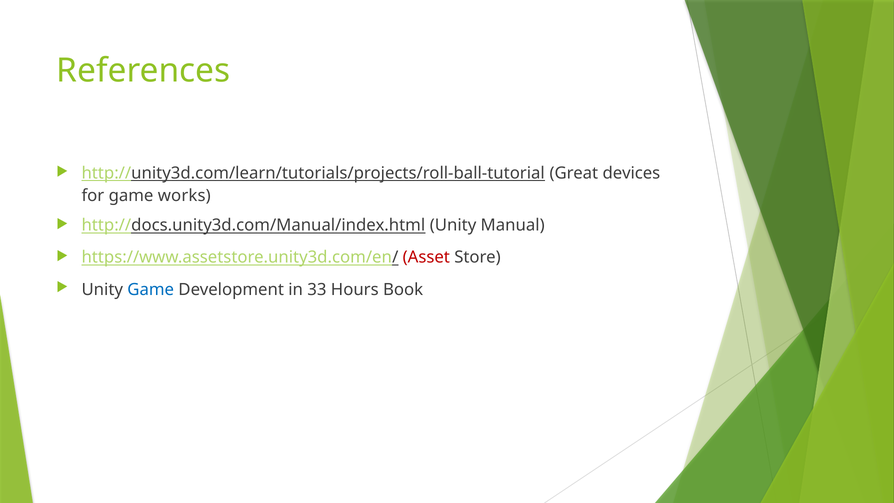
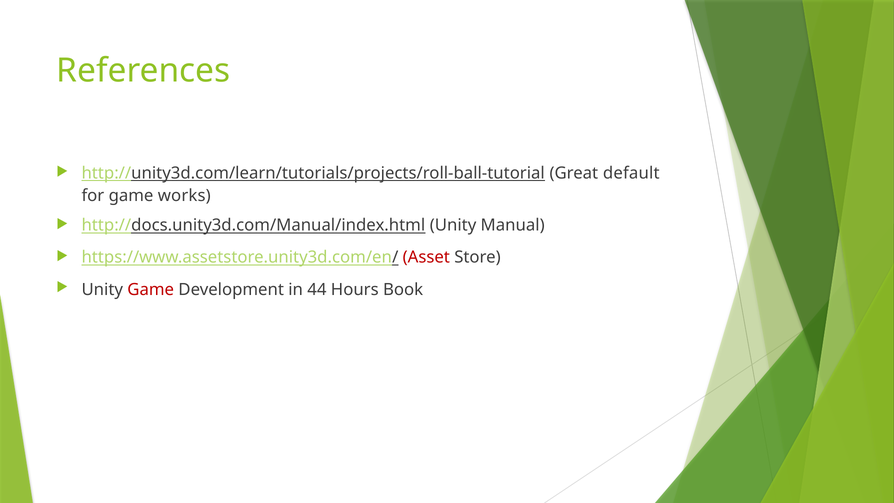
devices: devices -> default
Game at (151, 290) colour: blue -> red
33: 33 -> 44
